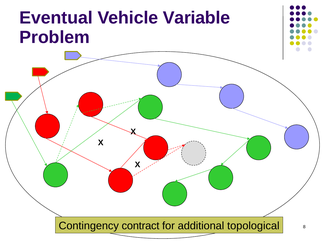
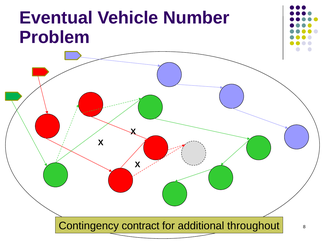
Variable: Variable -> Number
topological: topological -> throughout
